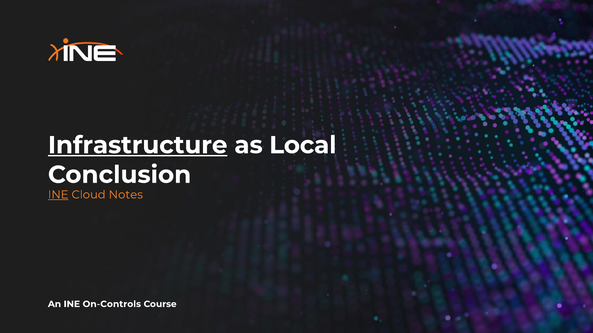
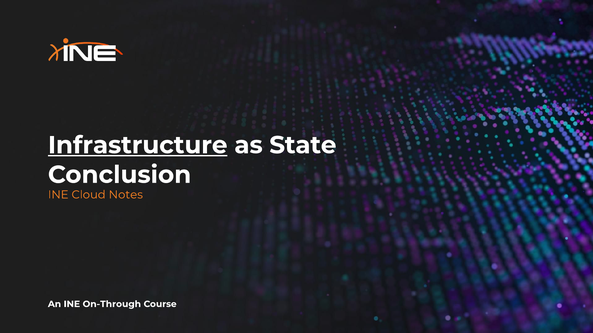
Local: Local -> State
INE at (58, 195) underline: present -> none
On-Controls: On-Controls -> On-Through
